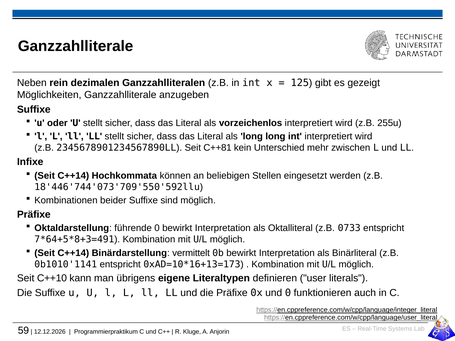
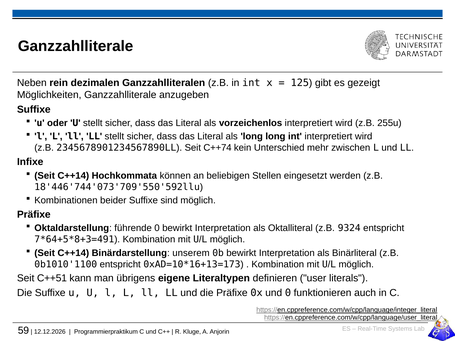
C++81: C++81 -> C++74
0733: 0733 -> 9324
vermittelt: vermittelt -> unserem
0b1010'1141: 0b1010'1141 -> 0b1010'1100
C++10: C++10 -> C++51
